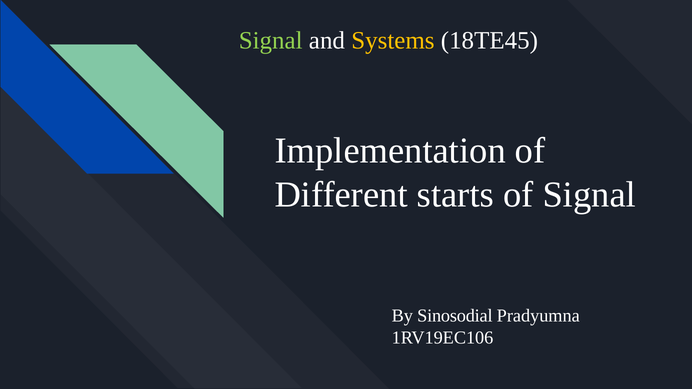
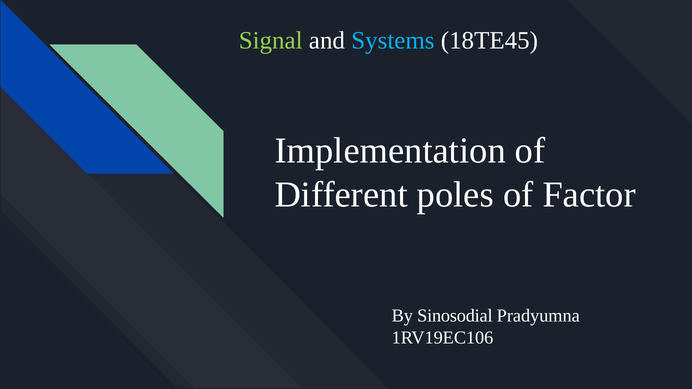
Systems colour: yellow -> light blue
starts: starts -> poles
of Signal: Signal -> Factor
